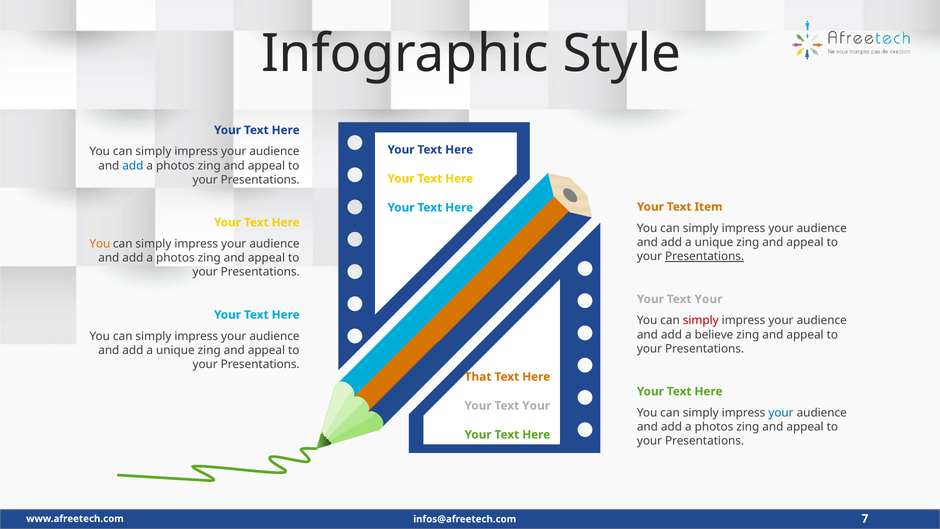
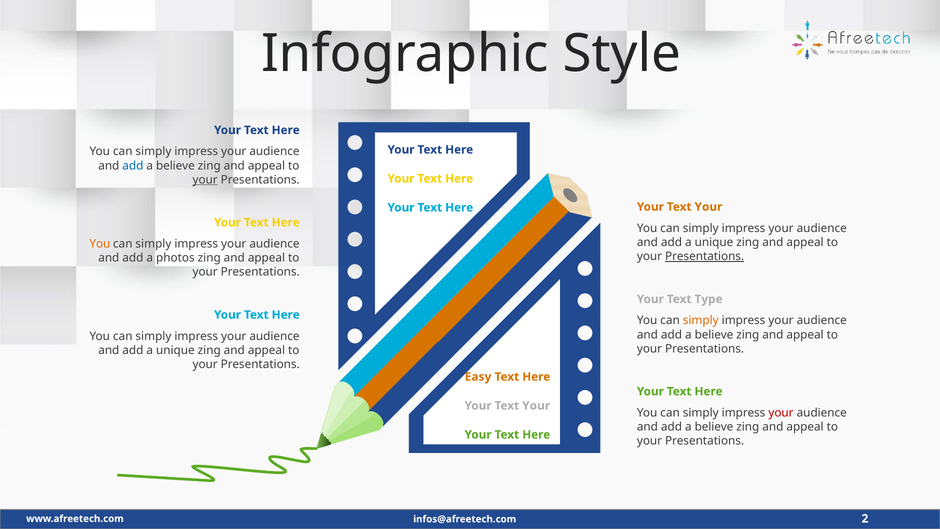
photos at (175, 166): photos -> believe
your at (205, 180) underline: none -> present
Item at (709, 207): Item -> Your
Your at (708, 299): Your -> Type
simply at (701, 320) colour: red -> orange
That: That -> Easy
your at (781, 413) colour: blue -> red
photos at (714, 427): photos -> believe
7: 7 -> 2
